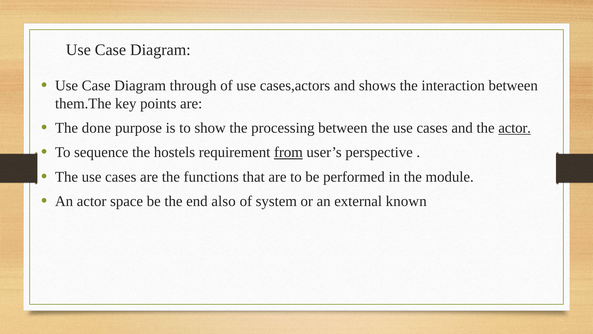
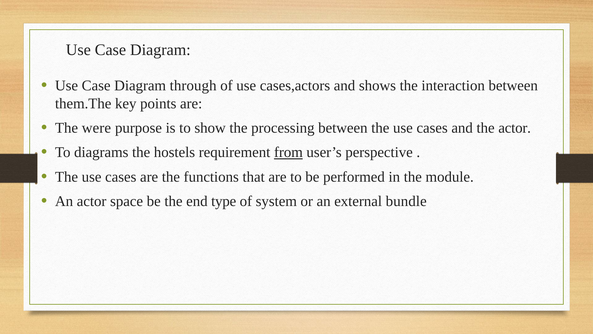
done: done -> were
actor at (515, 128) underline: present -> none
sequence: sequence -> diagrams
also: also -> type
known: known -> bundle
